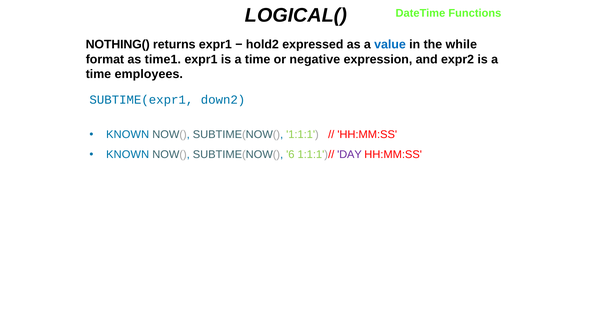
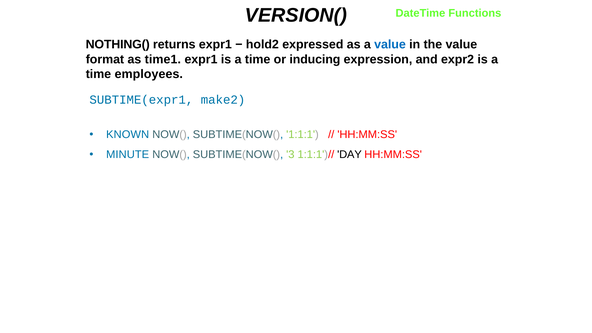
LOGICAL(: LOGICAL( -> VERSION(
the while: while -> value
negative: negative -> inducing
down2: down2 -> make2
KNOWN at (128, 155): KNOWN -> MINUTE
6: 6 -> 3
DAY colour: purple -> black
